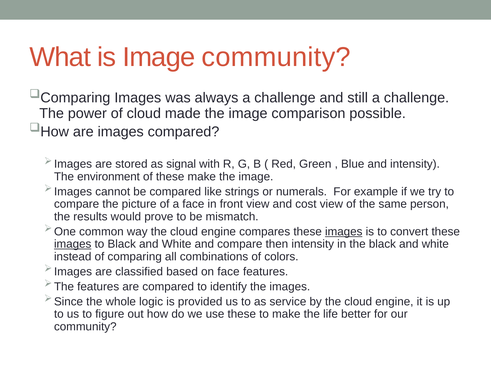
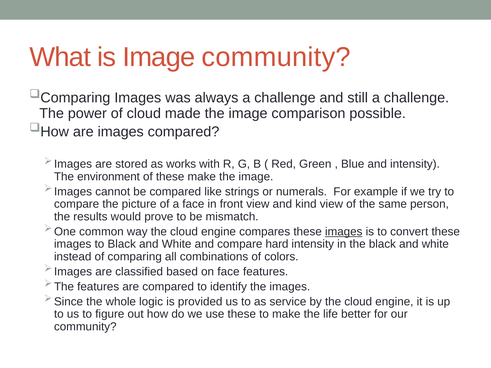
signal: signal -> works
cost: cost -> kind
images at (73, 244) underline: present -> none
then: then -> hard
